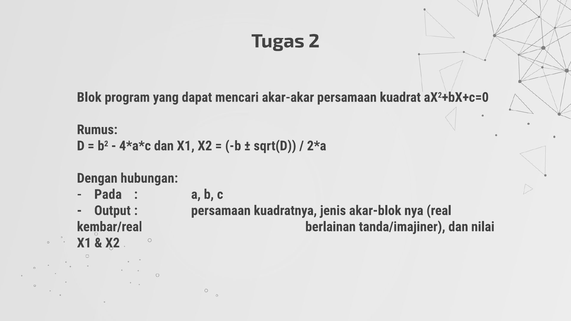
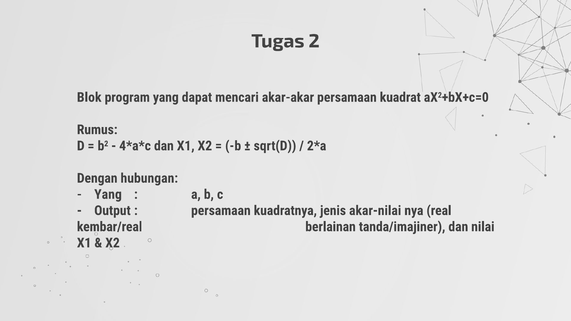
Pada at (108, 194): Pada -> Yang
akar-blok: akar-blok -> akar-nilai
